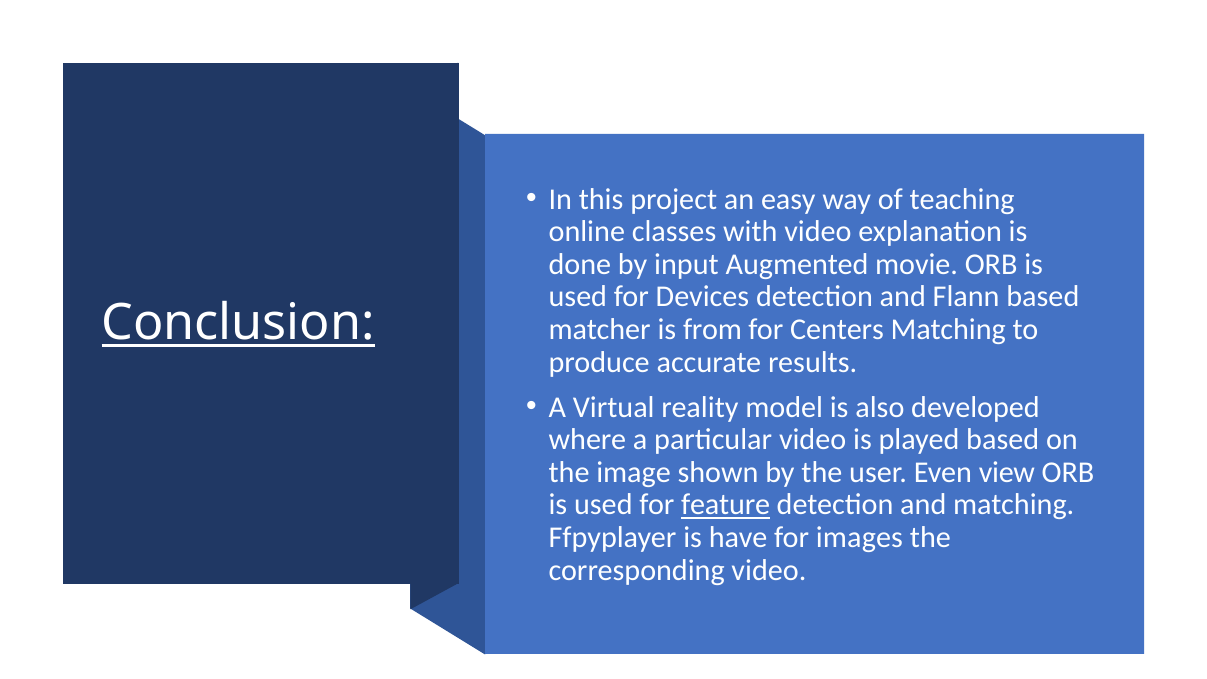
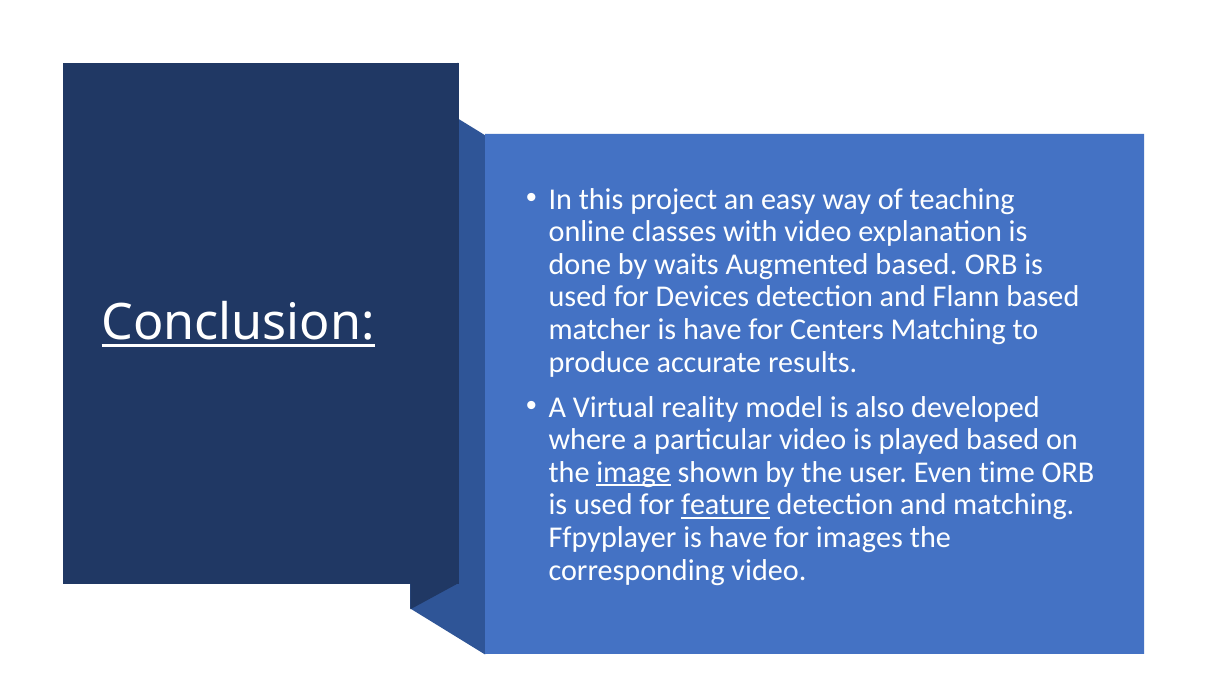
input: input -> waits
Augmented movie: movie -> based
matcher is from: from -> have
image underline: none -> present
view: view -> time
